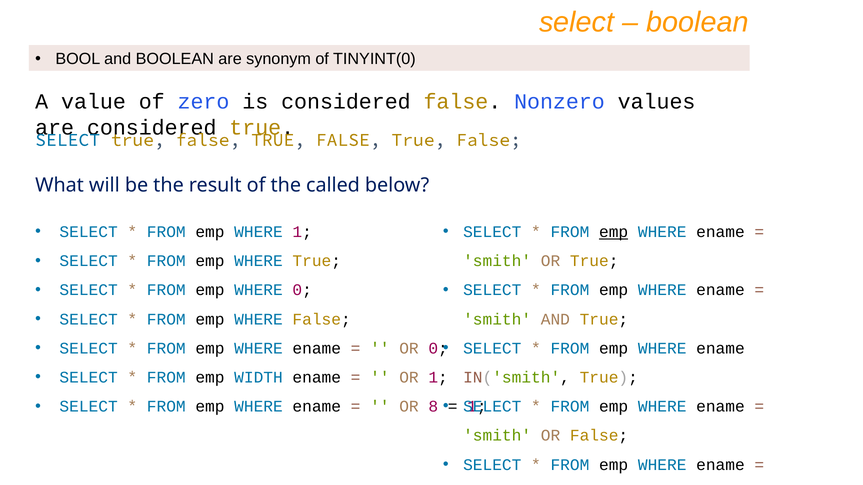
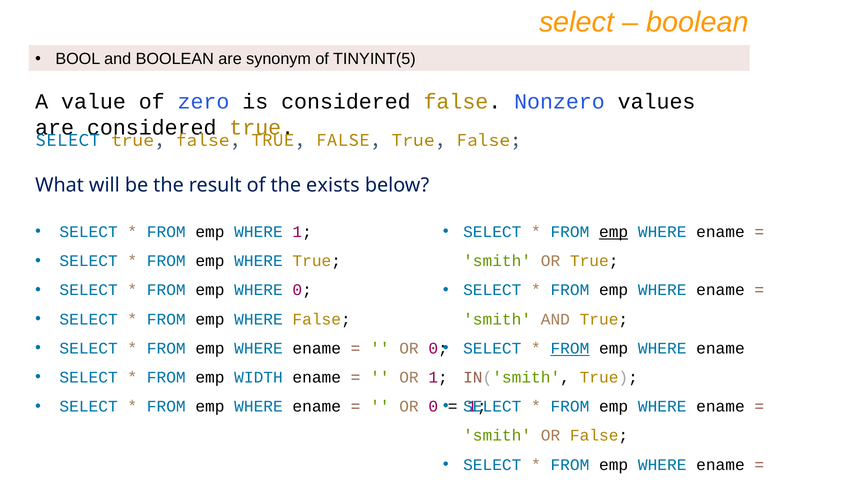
TINYINT(0: TINYINT(0 -> TINYINT(5
called: called -> exists
FROM at (570, 349) underline: none -> present
8 at (433, 407): 8 -> 0
